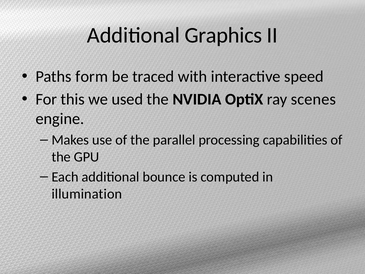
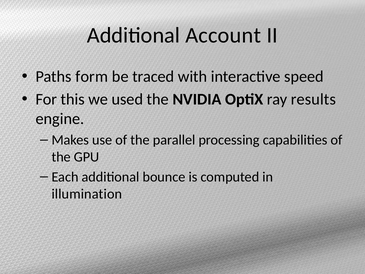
Graphics: Graphics -> Account
scenes: scenes -> results
